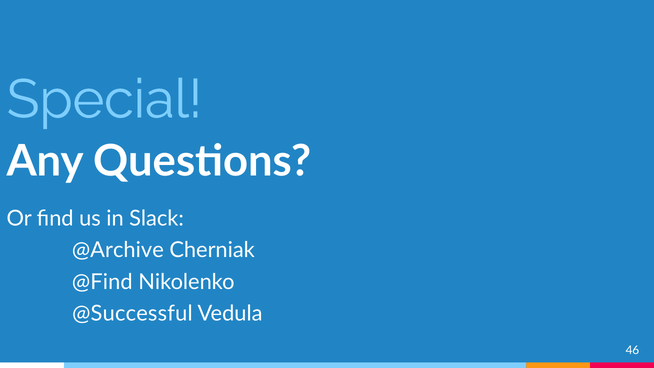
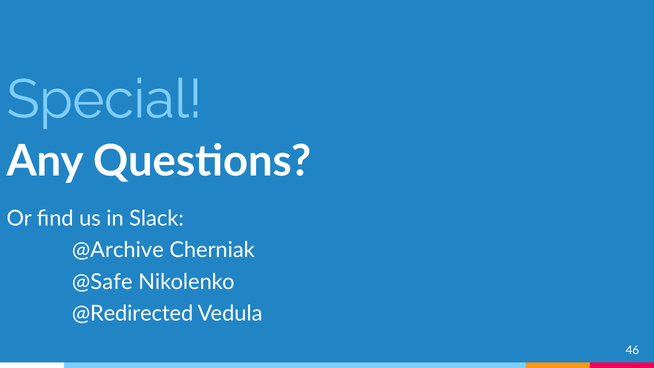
@Find: @Find -> @Safe
@Successful: @Successful -> @Redirected
